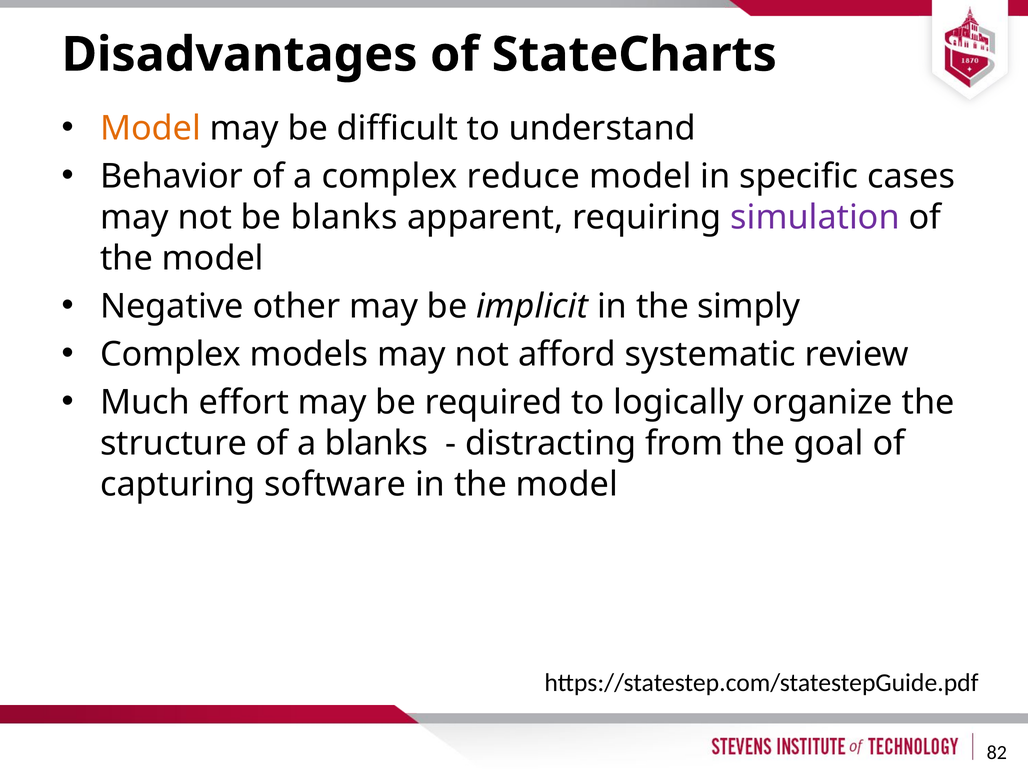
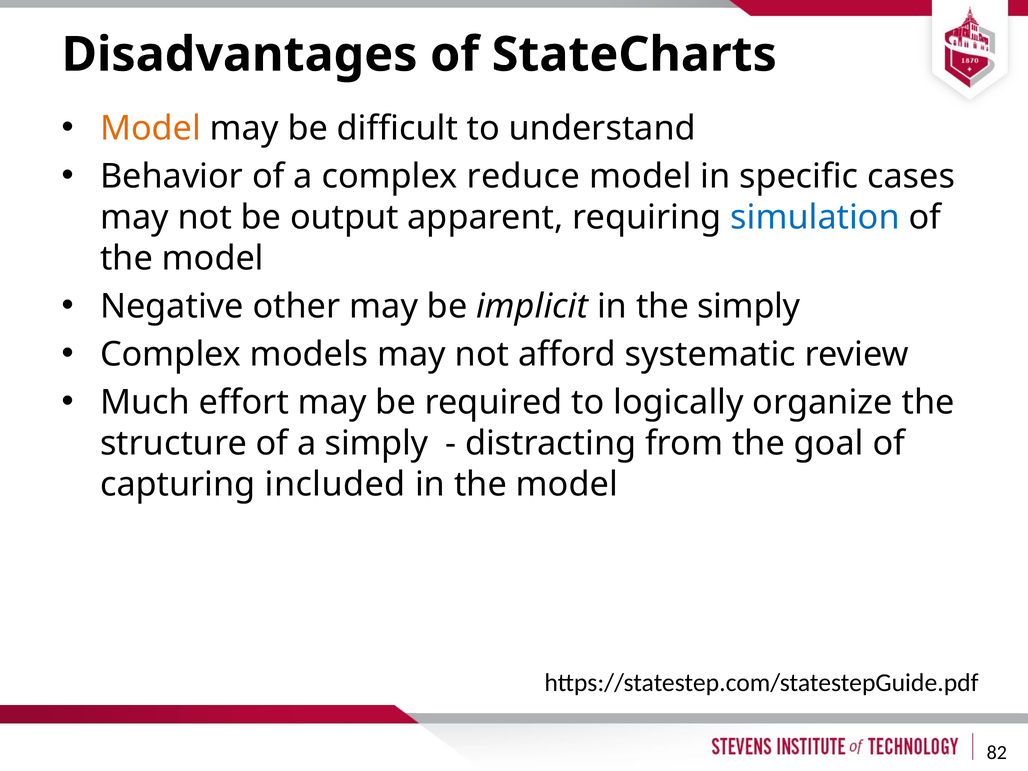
be blanks: blanks -> output
simulation colour: purple -> blue
a blanks: blanks -> simply
software: software -> included
